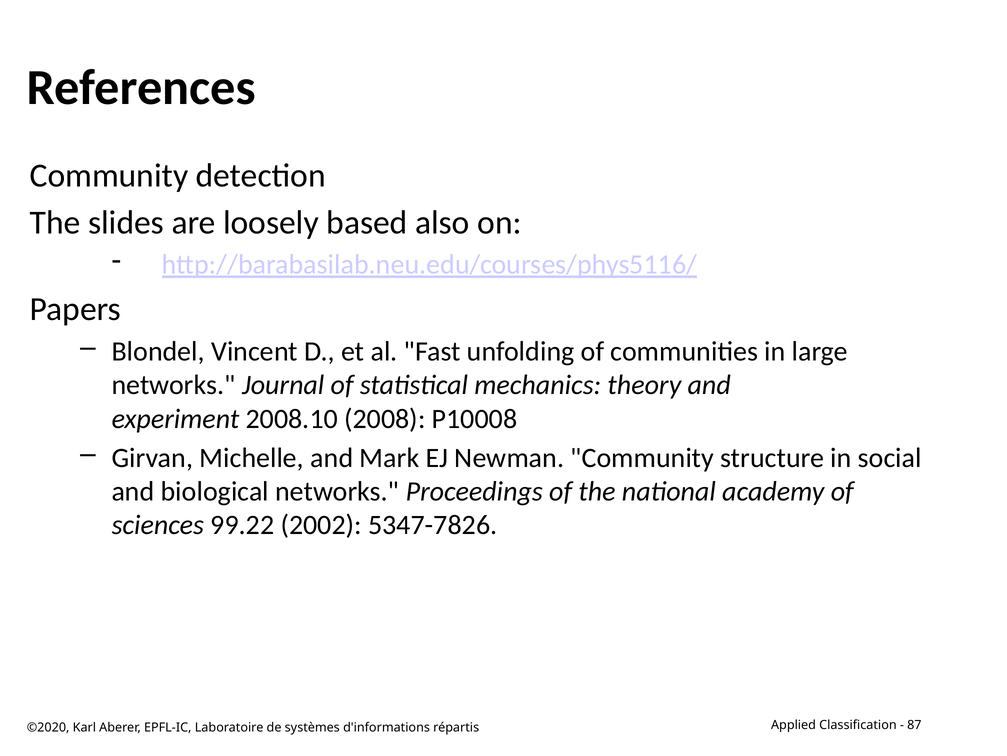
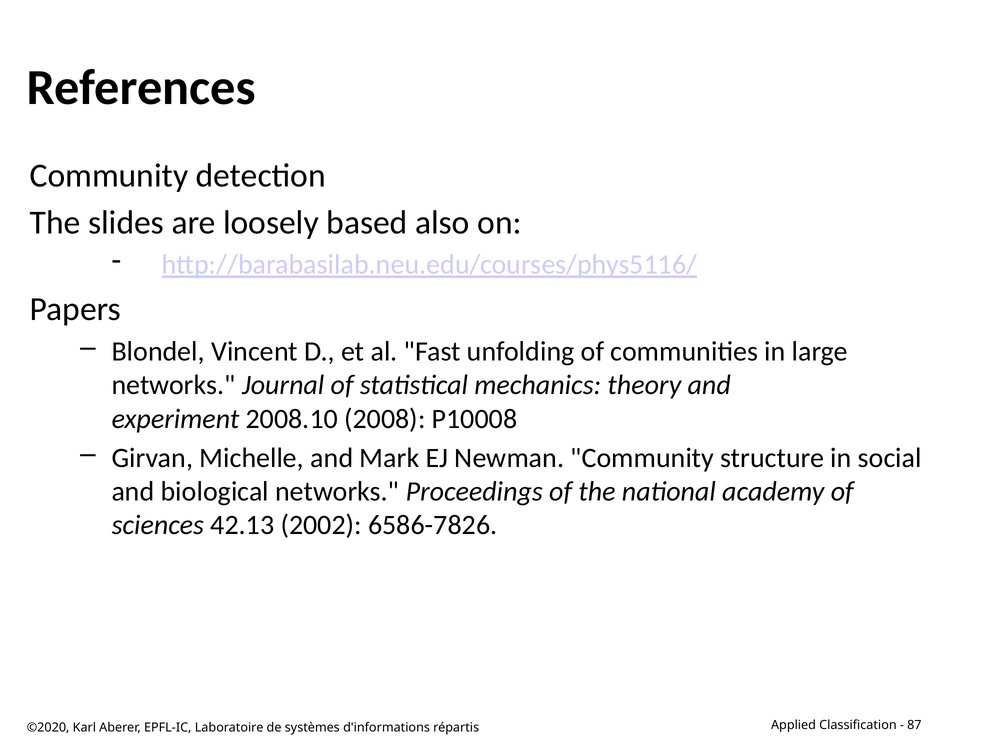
99.22: 99.22 -> 42.13
5347-7826: 5347-7826 -> 6586-7826
